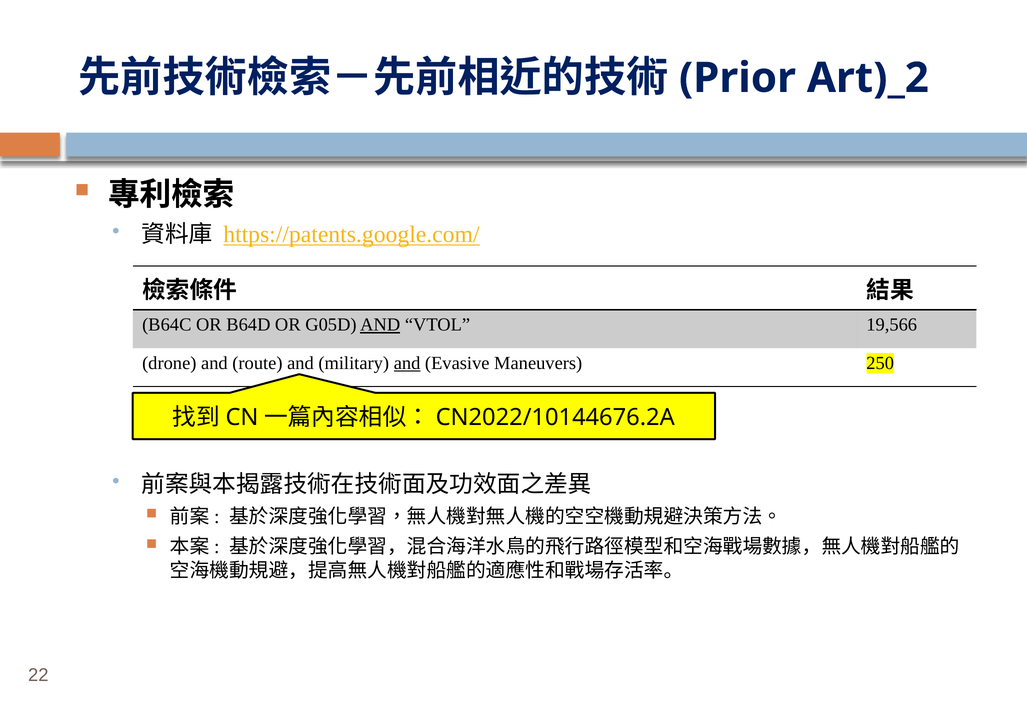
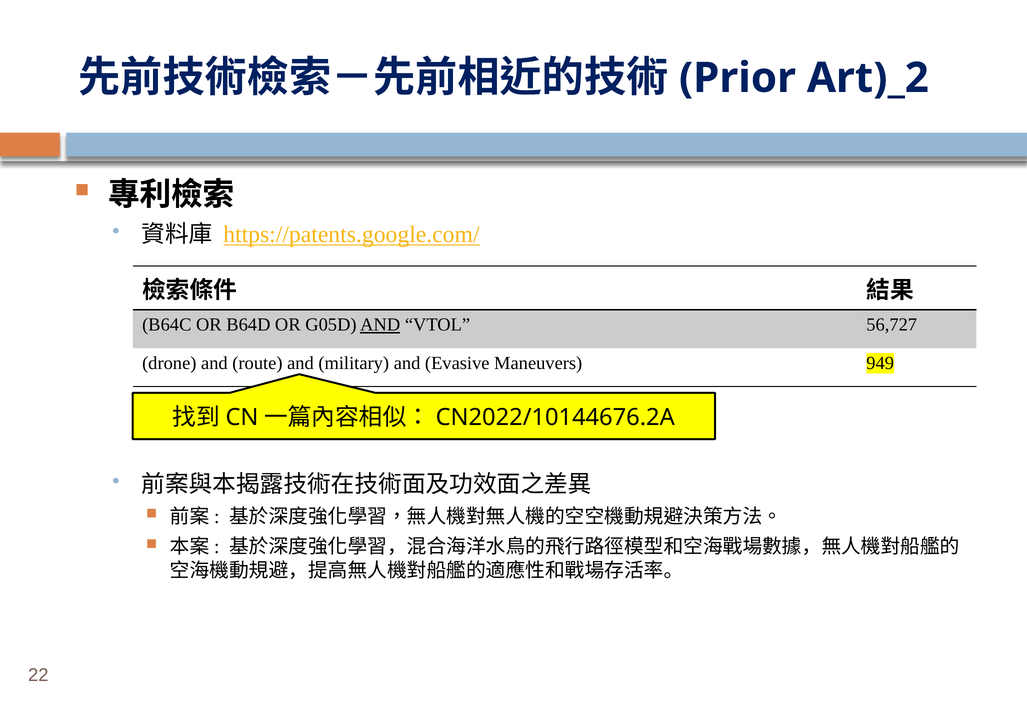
19,566: 19,566 -> 56,727
and at (407, 363) underline: present -> none
250: 250 -> 949
